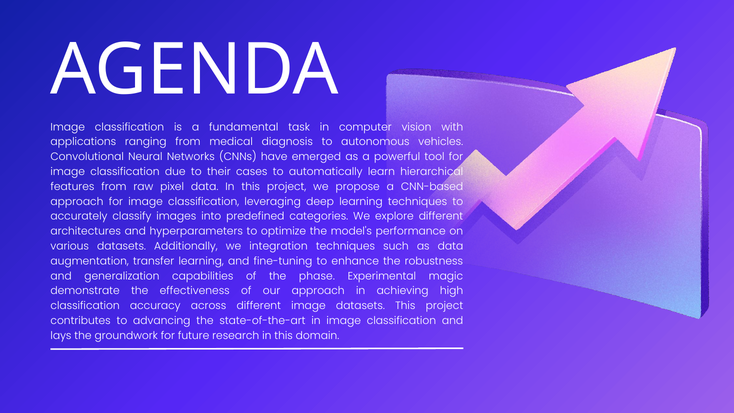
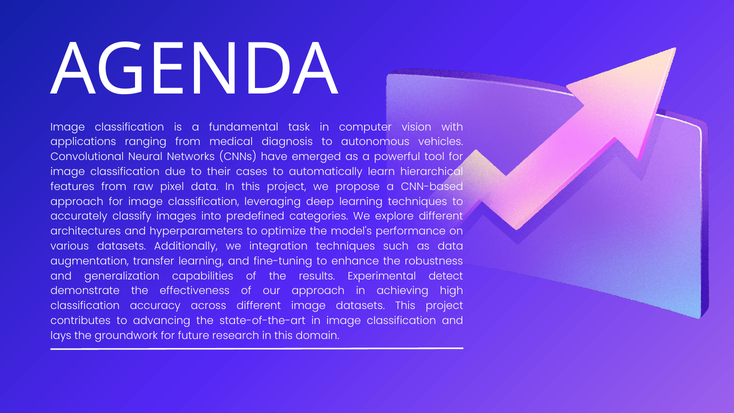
phase: phase -> results
magic: magic -> detect
